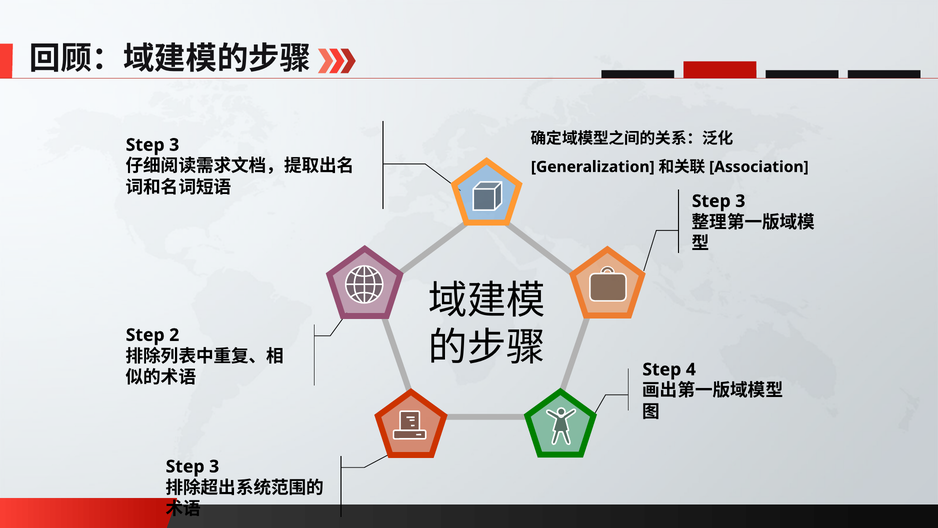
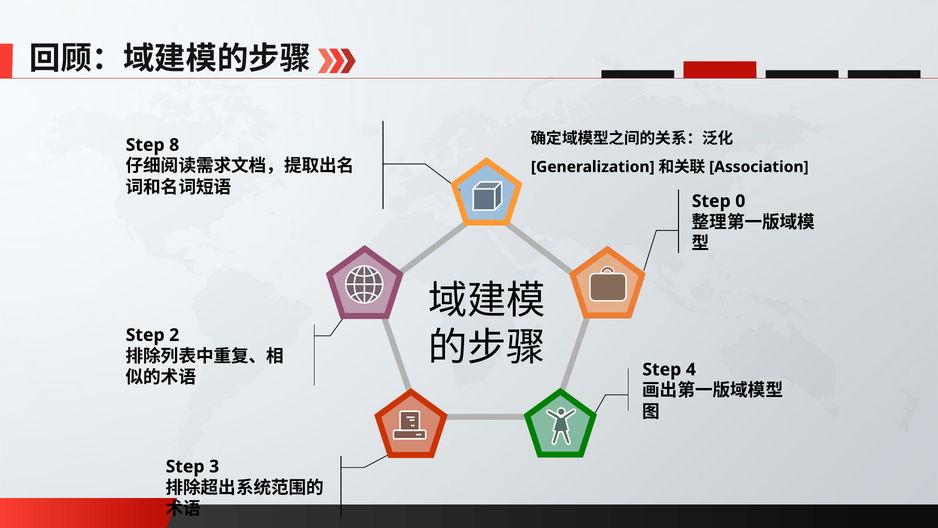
3 at (174, 145): 3 -> 8
3 at (740, 201): 3 -> 0
